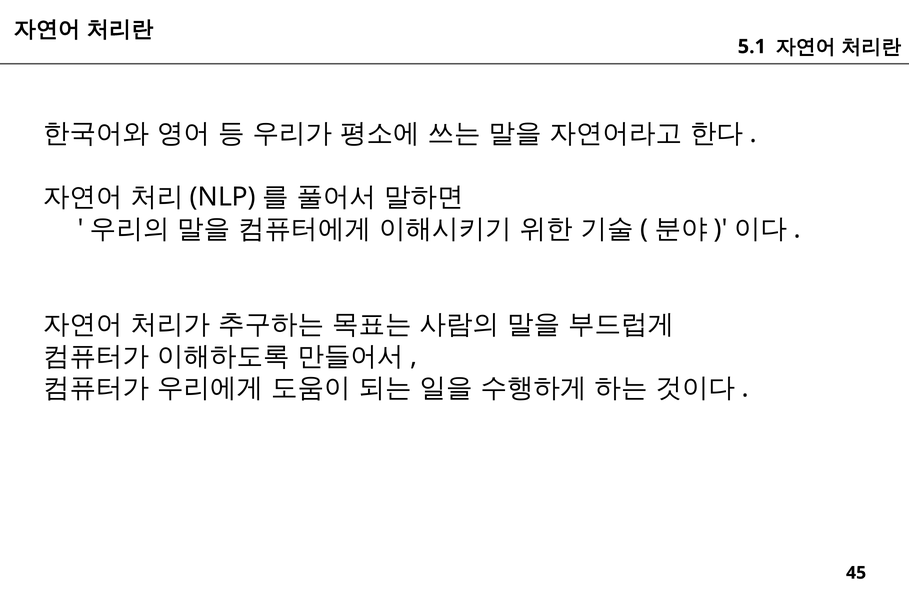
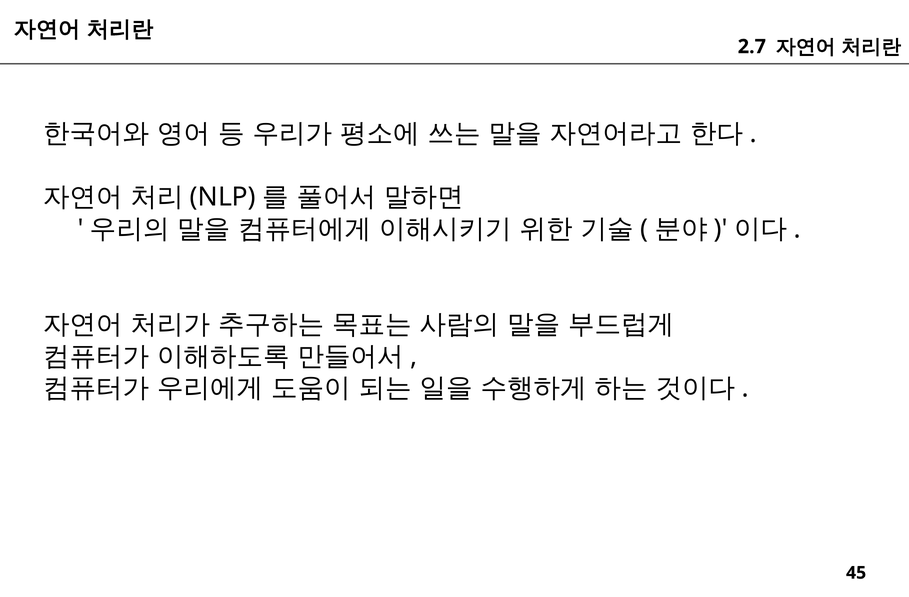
5.1: 5.1 -> 2.7
